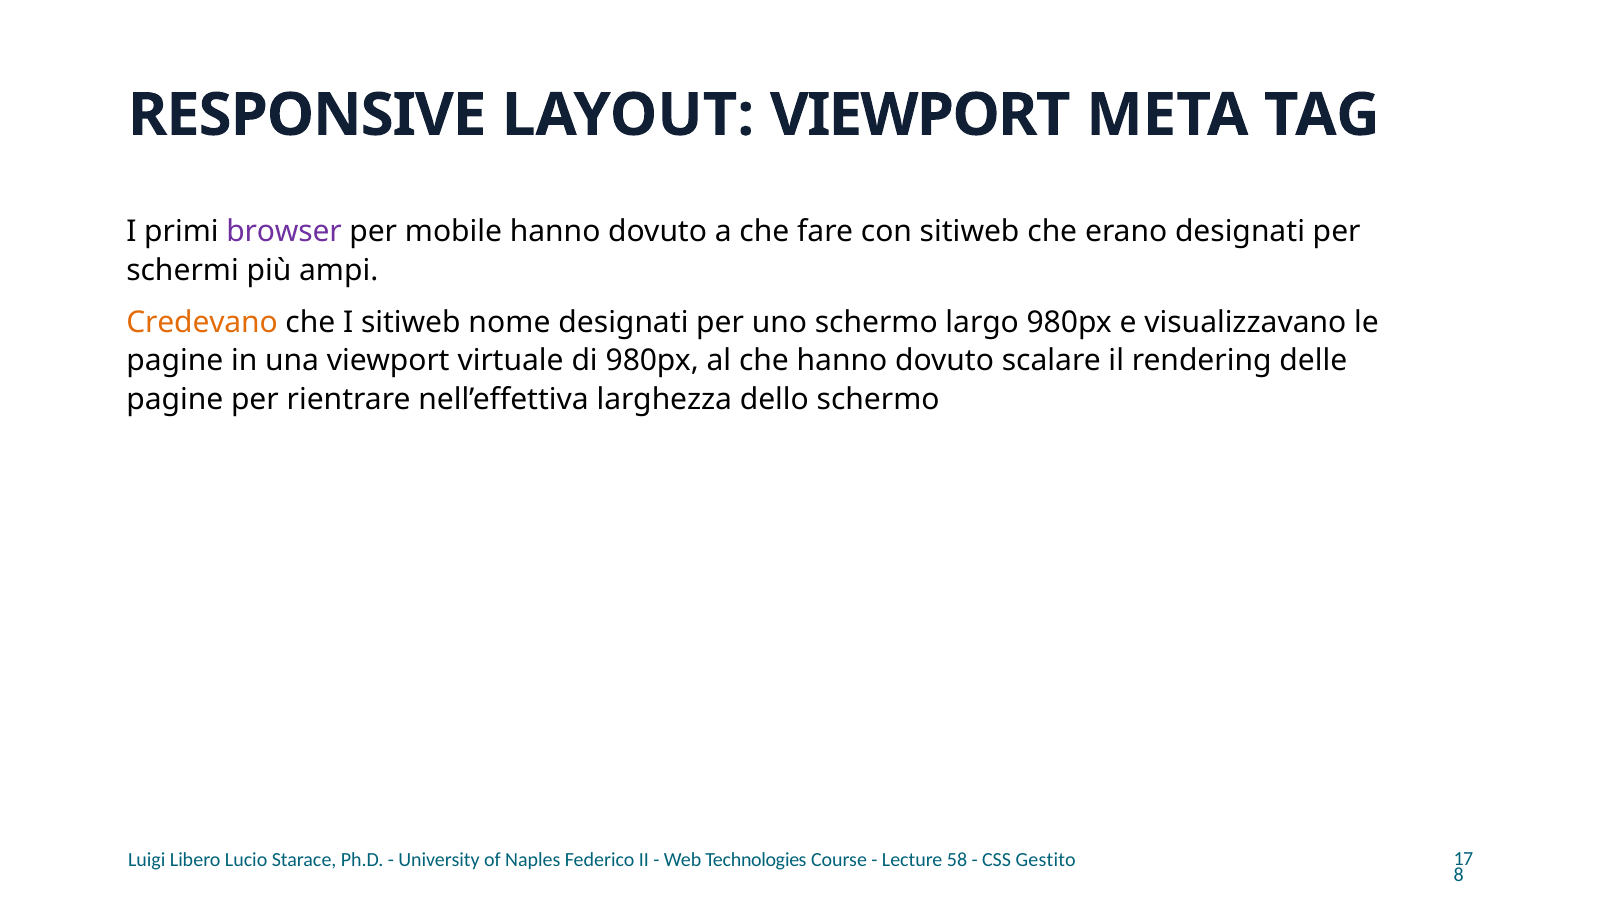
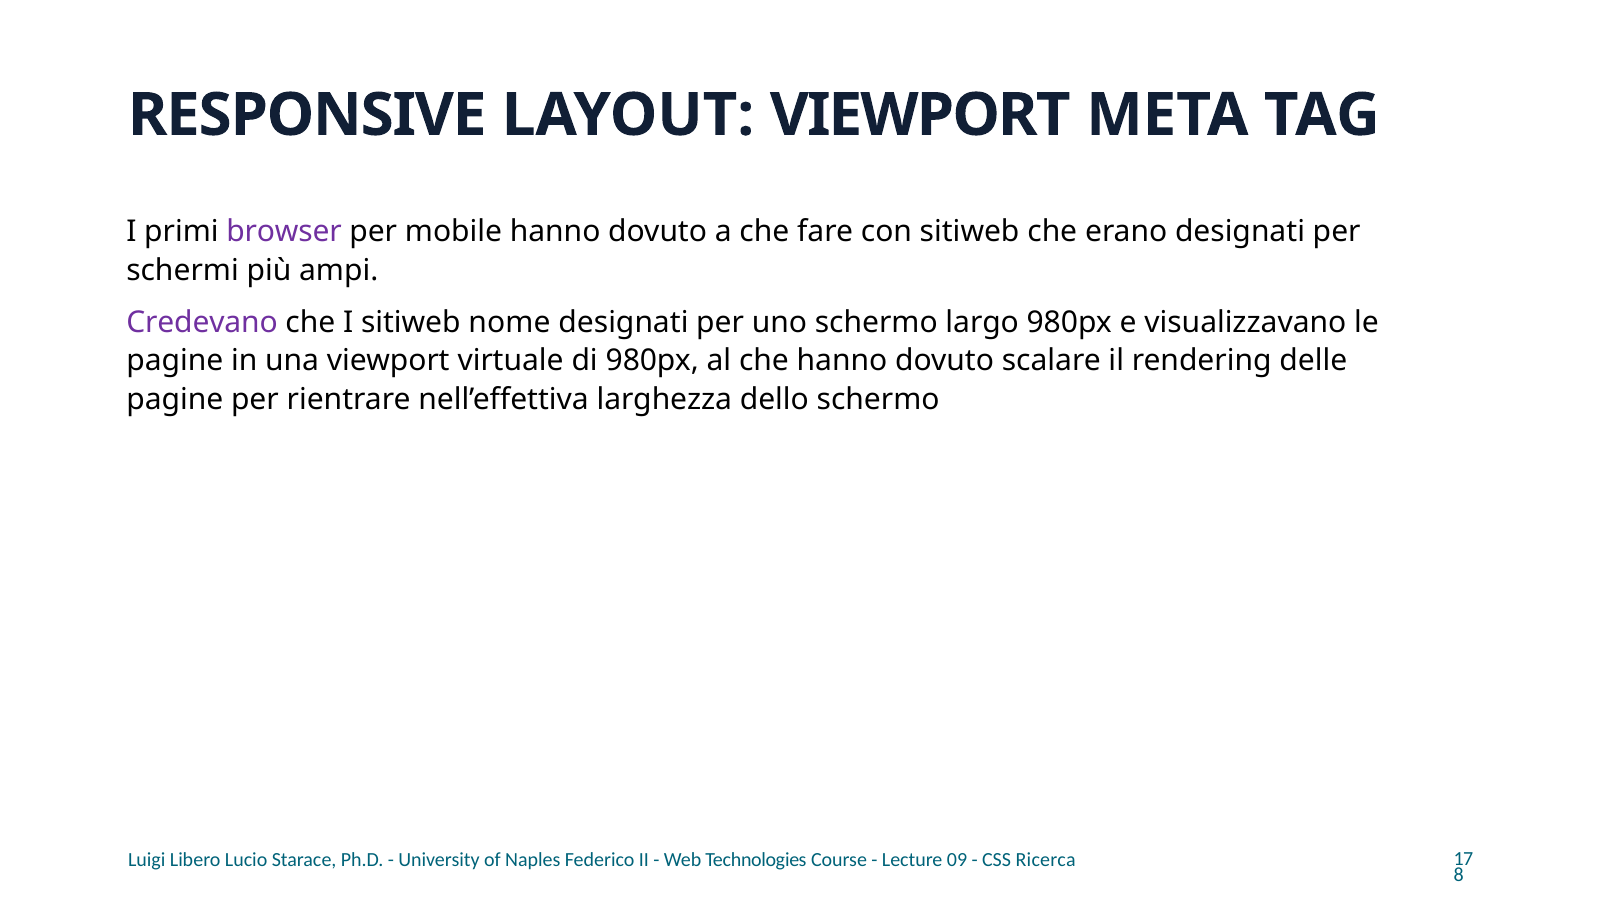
Credevano colour: orange -> purple
58: 58 -> 09
Gestito: Gestito -> Ricerca
